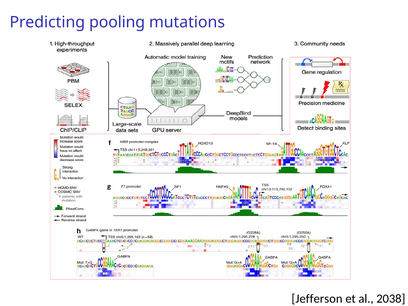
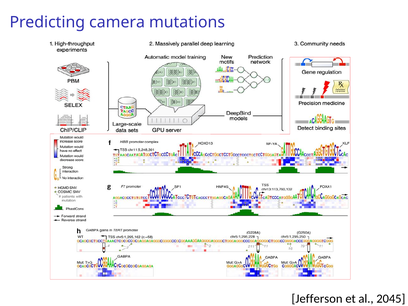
pooling: pooling -> camera
2038: 2038 -> 2045
